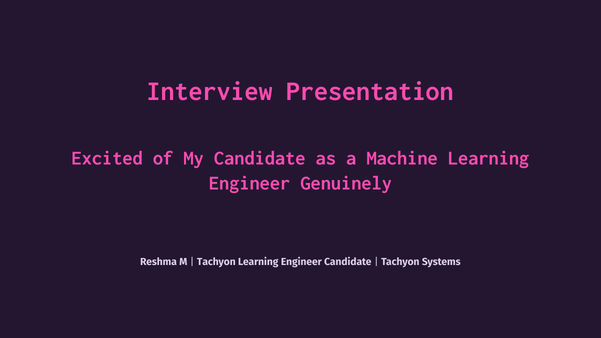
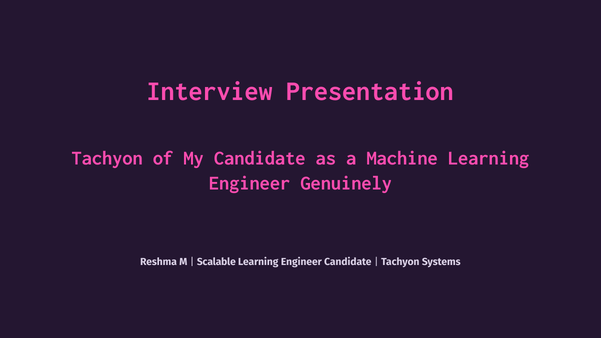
Excited at (107, 158): Excited -> Tachyon
Tachyon at (216, 262): Tachyon -> Scalable
